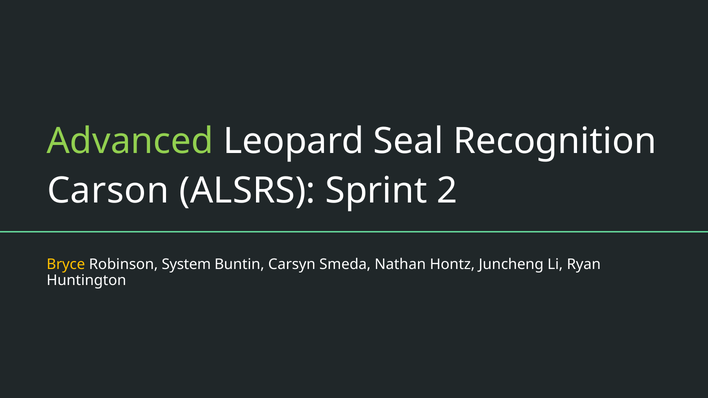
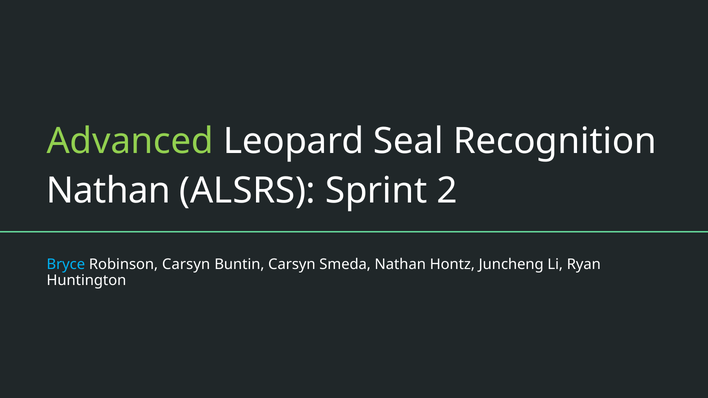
Carson at (108, 191): Carson -> Nathan
Bryce colour: yellow -> light blue
Robinson System: System -> Carsyn
